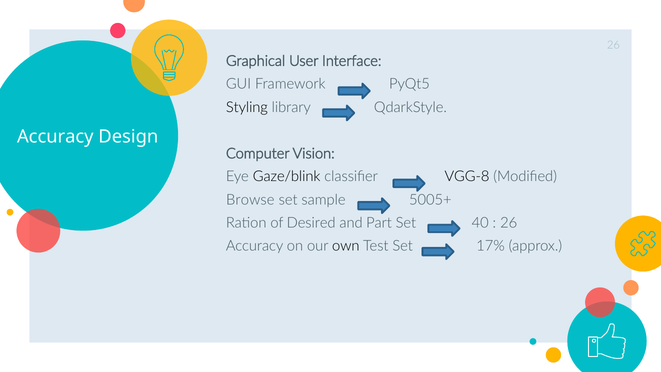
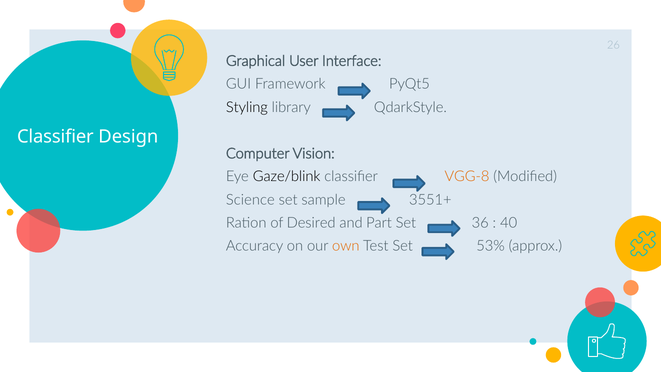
Accuracy at (55, 137): Accuracy -> Classifier
VGG-8 colour: black -> orange
Browse: Browse -> Science
5005+: 5005+ -> 3551+
40: 40 -> 36
26 at (509, 223): 26 -> 40
own colour: black -> orange
17%: 17% -> 53%
